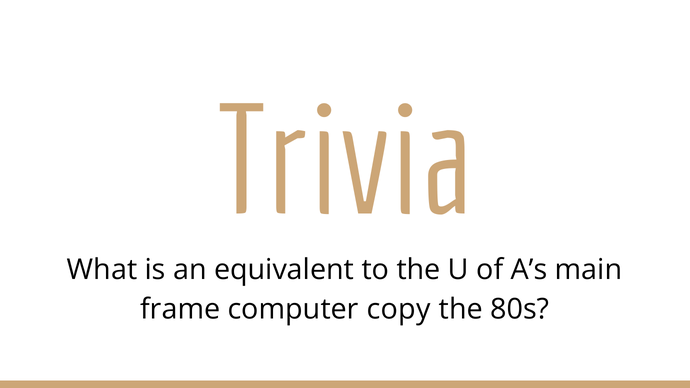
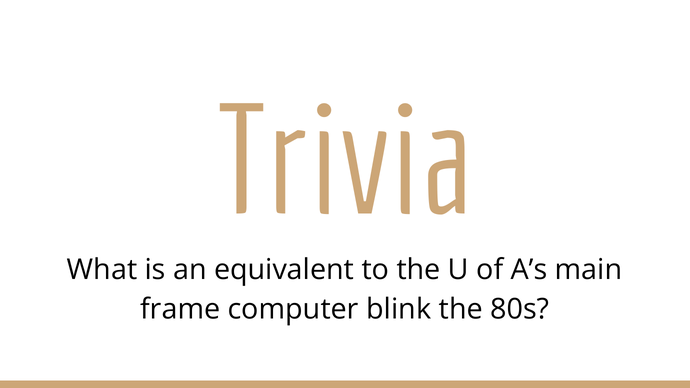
copy: copy -> blink
